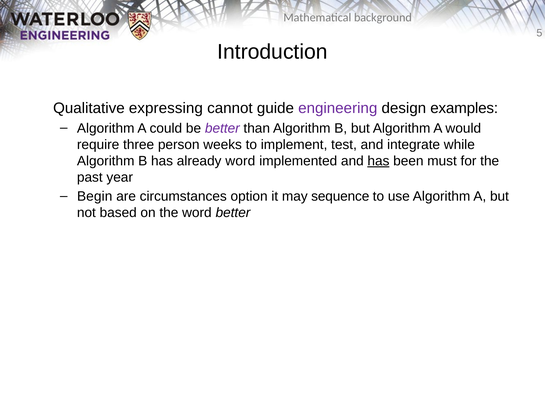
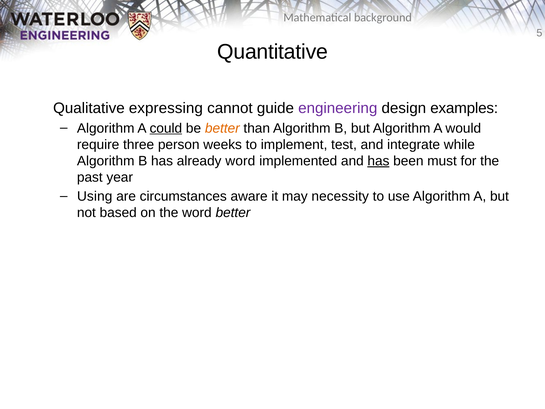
Introduction: Introduction -> Quantitative
could underline: none -> present
better at (222, 128) colour: purple -> orange
Begin: Begin -> Using
option: option -> aware
sequence: sequence -> necessity
